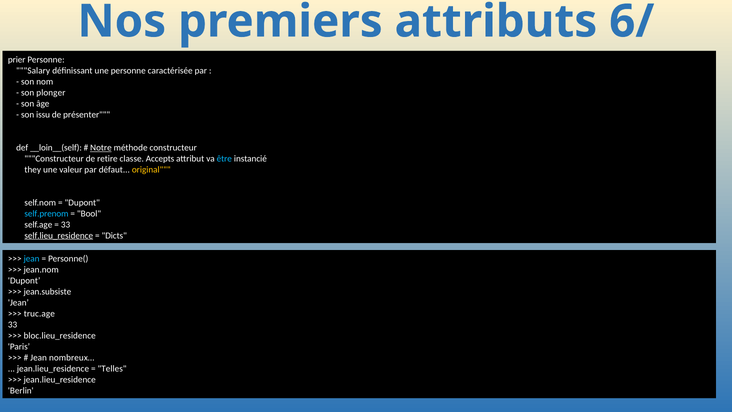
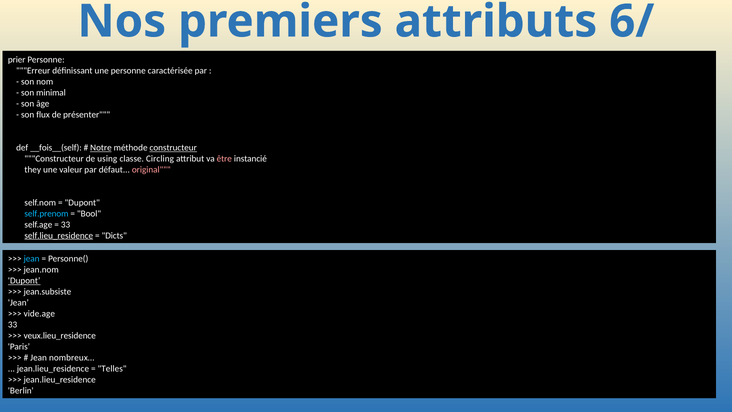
Salary: Salary -> Erreur
plonger: plonger -> minimal
issu: issu -> flux
__loin__(self: __loin__(self -> __fois__(self
constructeur at (173, 148) underline: none -> present
retire: retire -> using
Accepts: Accepts -> Circling
être colour: light blue -> pink
original colour: yellow -> pink
Dupont at (24, 281) underline: none -> present
truc.age: truc.age -> vide.age
bloc.lieu_residence: bloc.lieu_residence -> veux.lieu_residence
